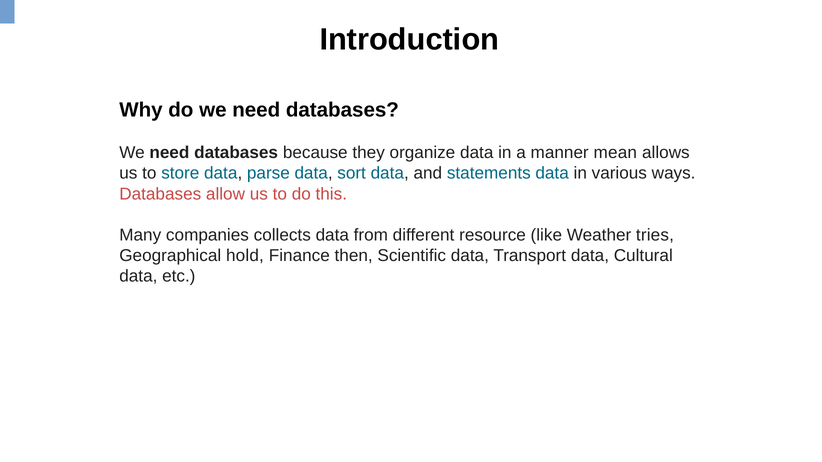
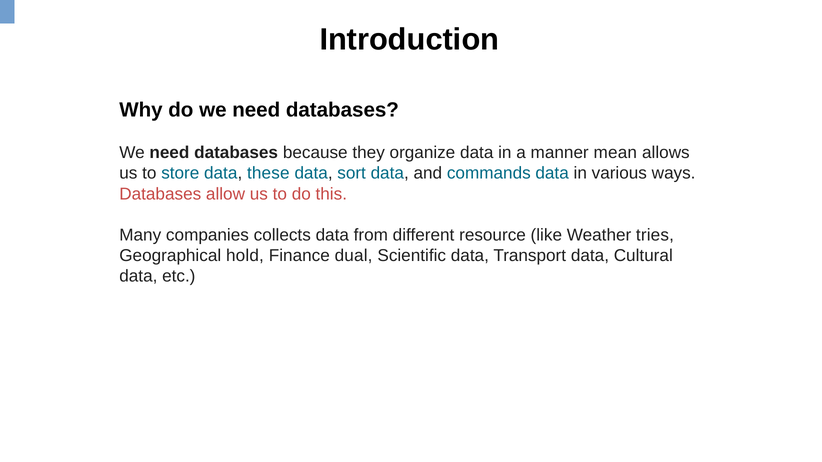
parse: parse -> these
statements: statements -> commands
then: then -> dual
